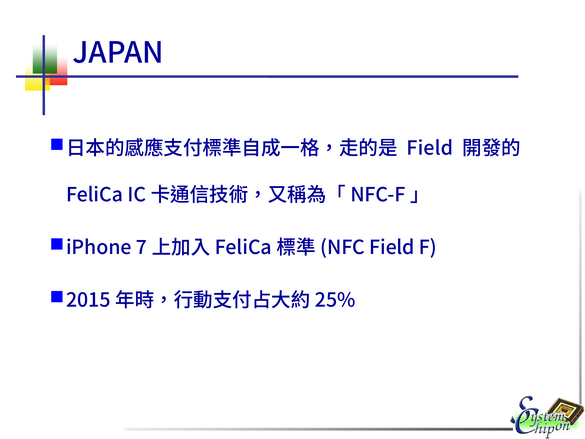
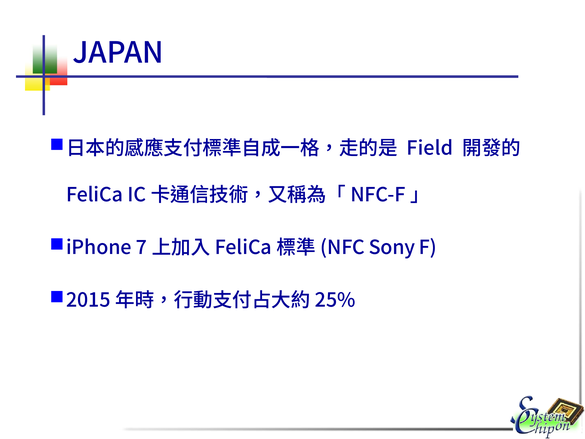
Field at (392, 248): Field -> Sony
